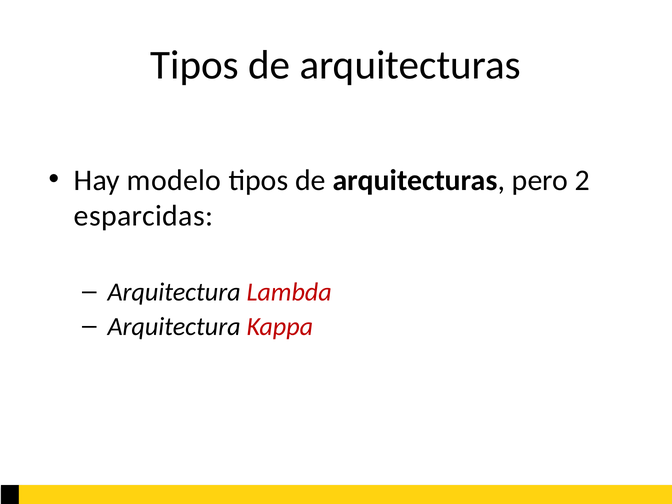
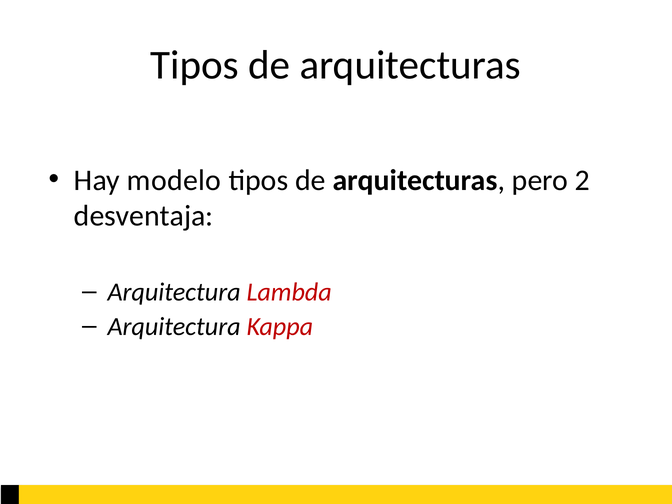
esparcidas: esparcidas -> desventaja
